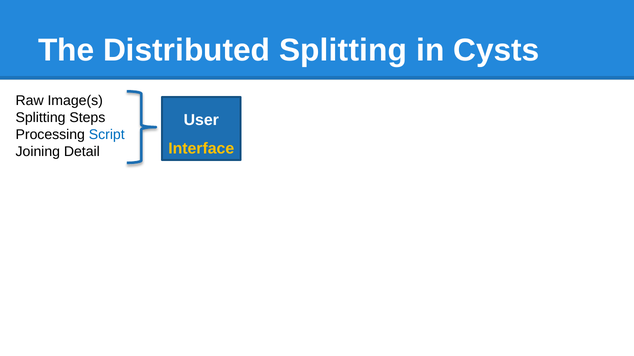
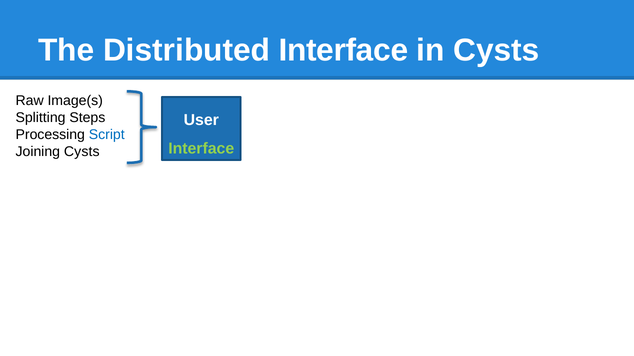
Distributed Splitting: Splitting -> Interface
Interface at (201, 149) colour: yellow -> light green
Joining Detail: Detail -> Cysts
